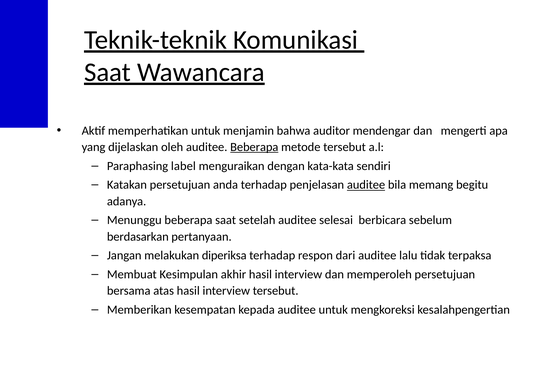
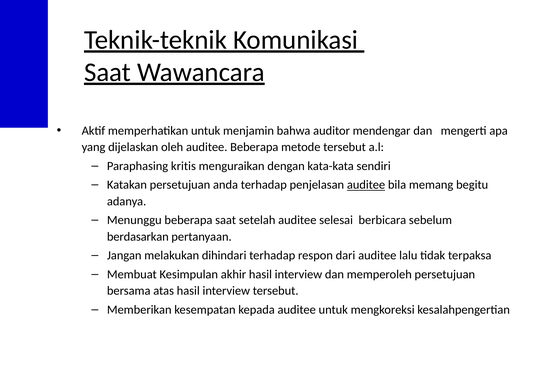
Beberapa at (254, 147) underline: present -> none
label: label -> kritis
diperiksa: diperiksa -> dihindari
